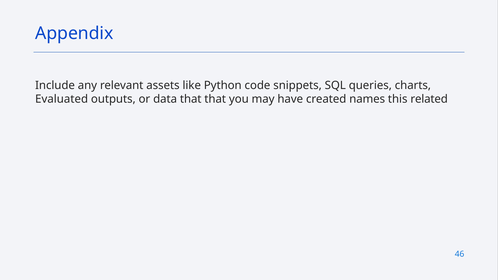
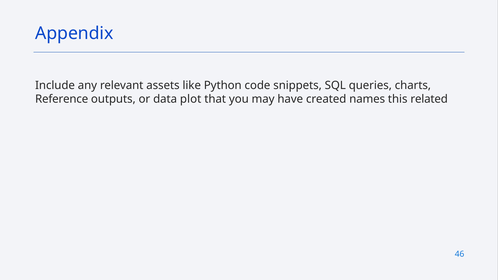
Evaluated: Evaluated -> Reference
data that: that -> plot
